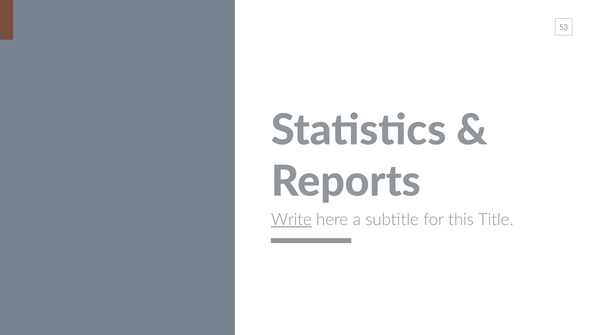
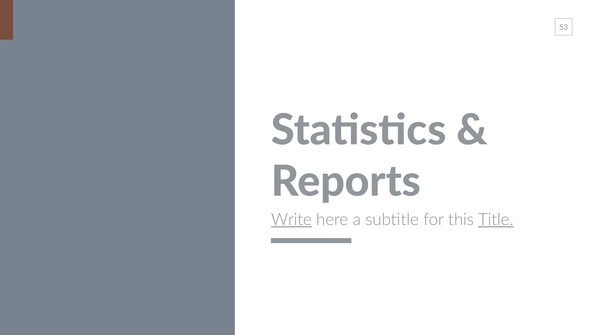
Title underline: none -> present
